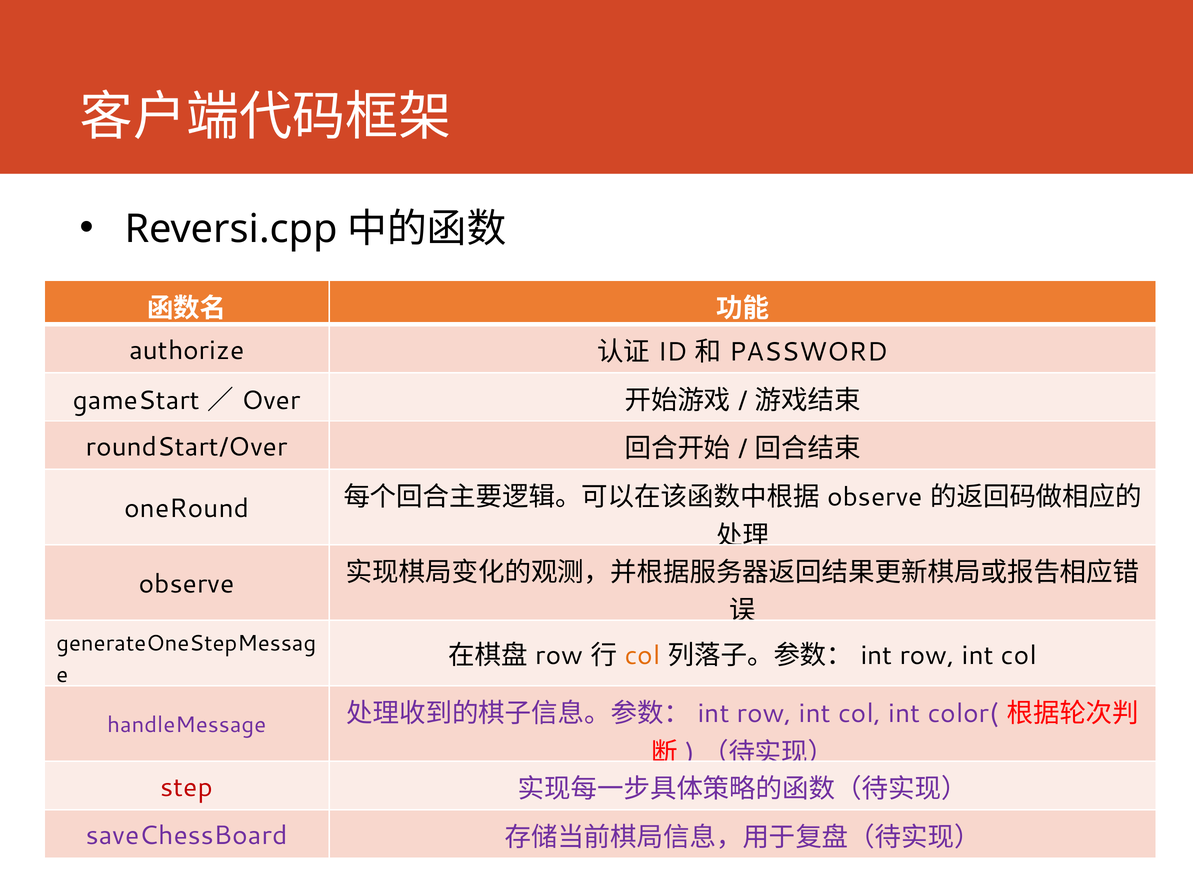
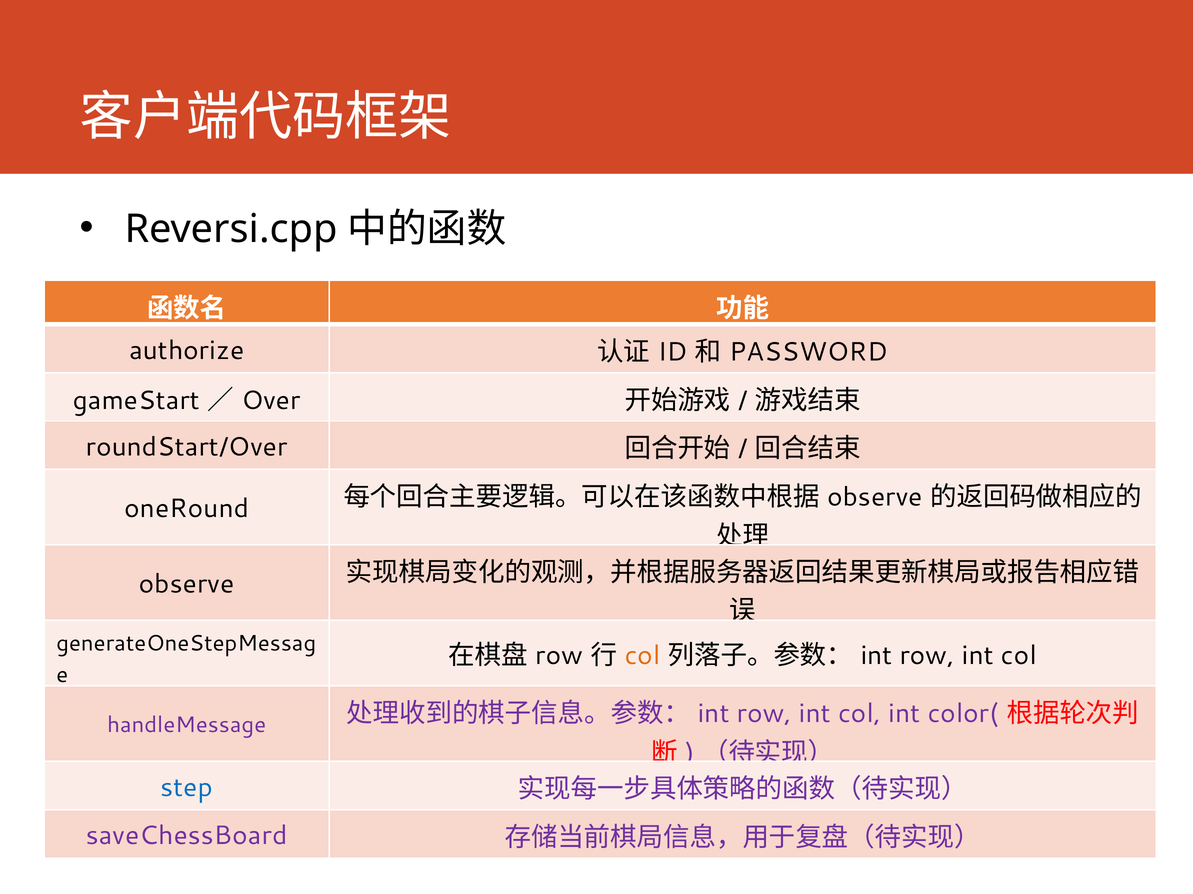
step colour: red -> blue
